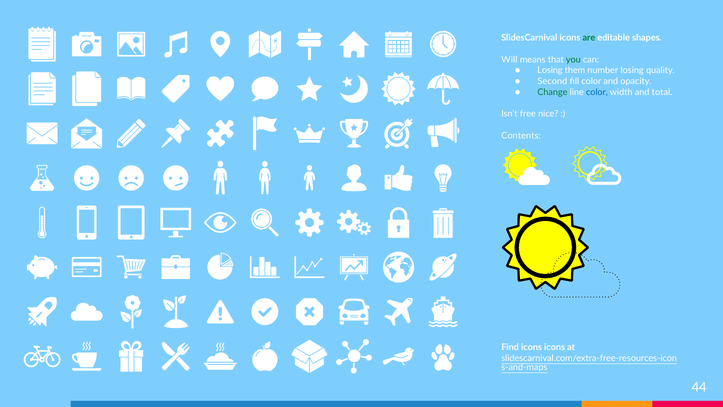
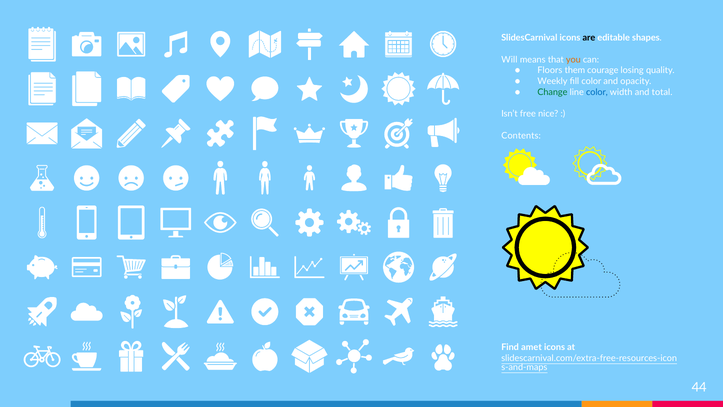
are colour: green -> black
you colour: green -> orange
Losing at (550, 70): Losing -> Floors
number: number -> courage
Second: Second -> Weekly
Find icons: icons -> amet
